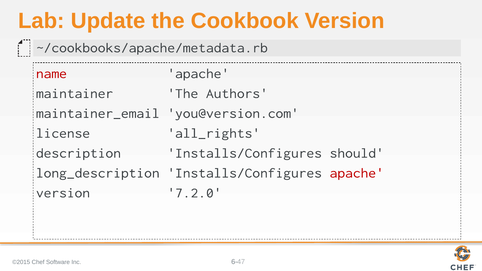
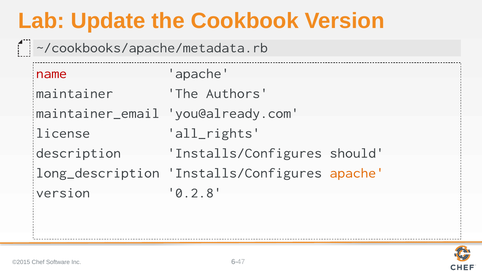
you@version.com: you@version.com -> you@already.com
apache at (357, 173) colour: red -> orange
7.2.0: 7.2.0 -> 0.2.8
